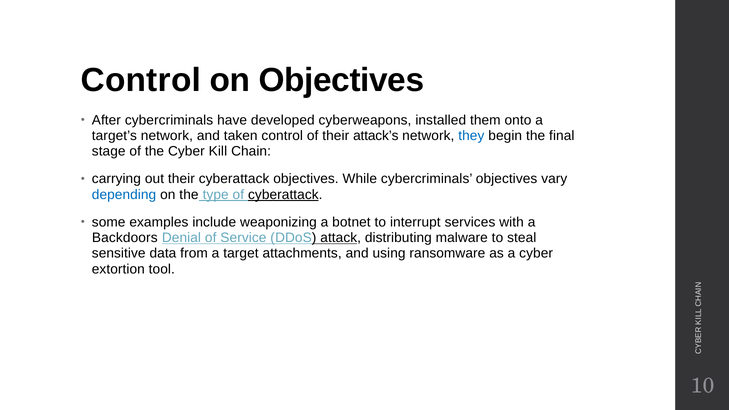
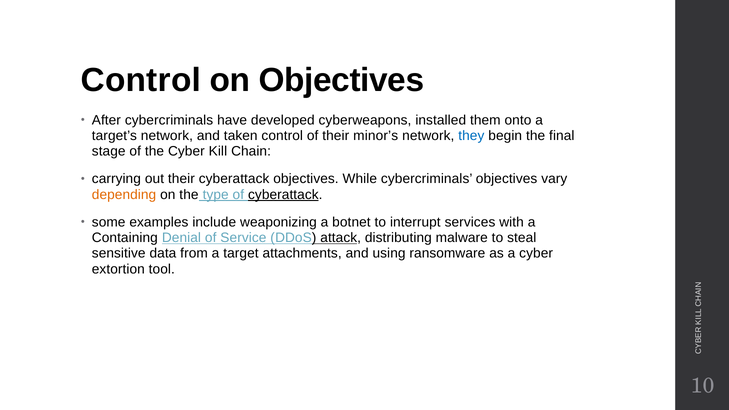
attack’s: attack’s -> minor’s
depending colour: blue -> orange
Backdoors: Backdoors -> Containing
